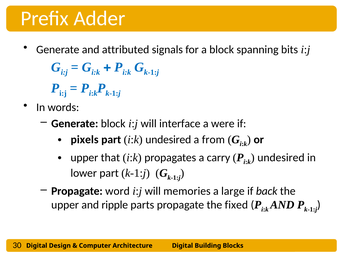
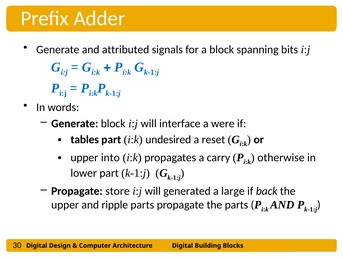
pixels: pixels -> tables
from: from -> reset
that: that -> into
undesired at (281, 157): undesired -> otherwise
word: word -> store
memories: memories -> generated
the fixed: fixed -> parts
